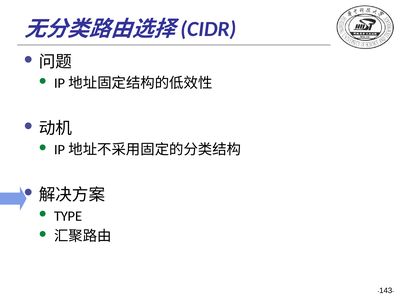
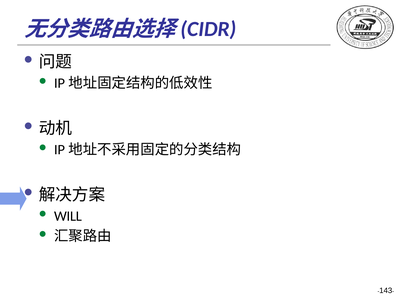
TYPE: TYPE -> WILL
